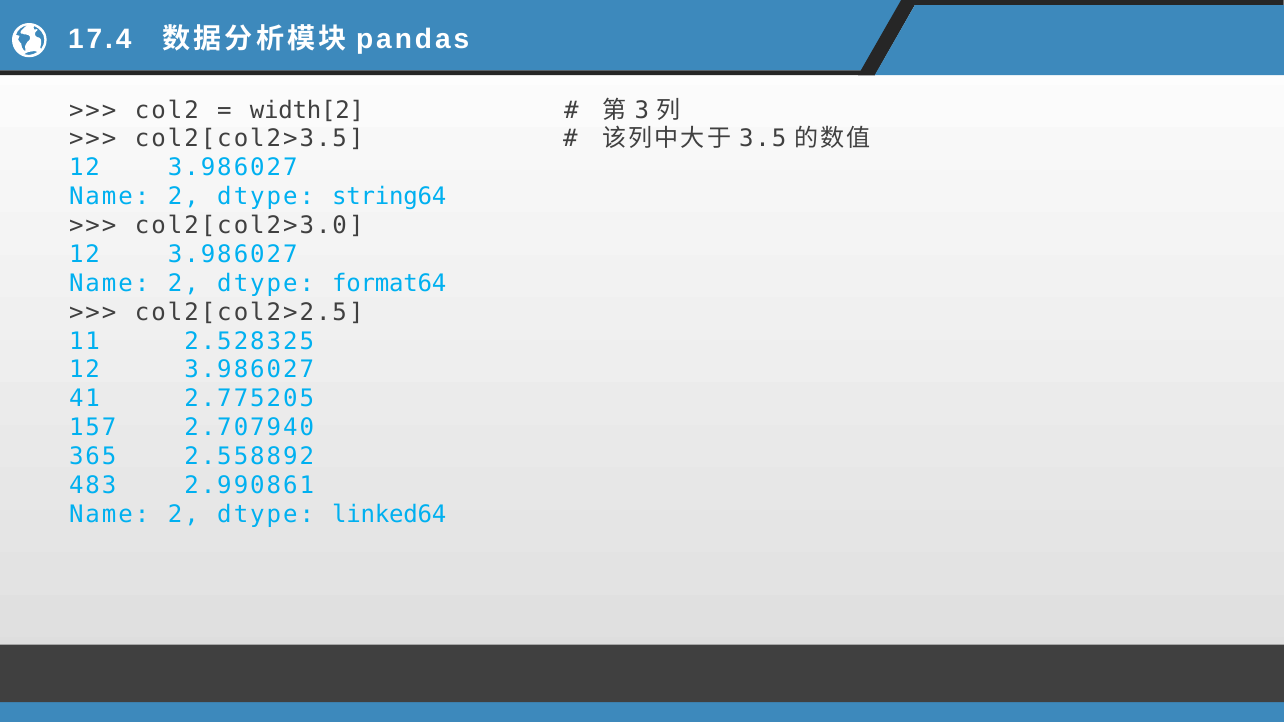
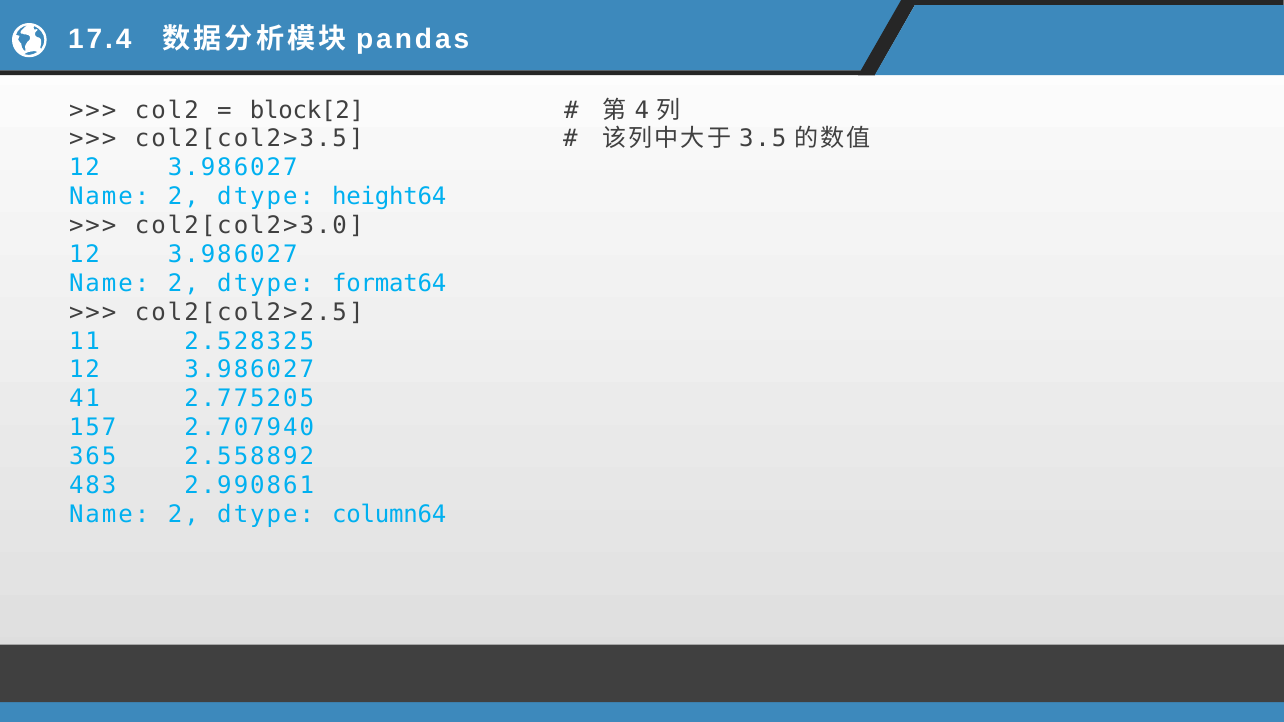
width[2: width[2 -> block[2
3: 3 -> 4
string64: string64 -> height64
linked64: linked64 -> column64
